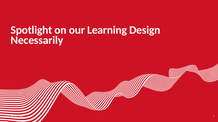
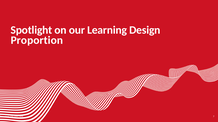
Necessarily: Necessarily -> Proportion
